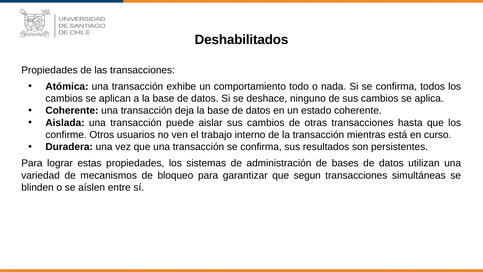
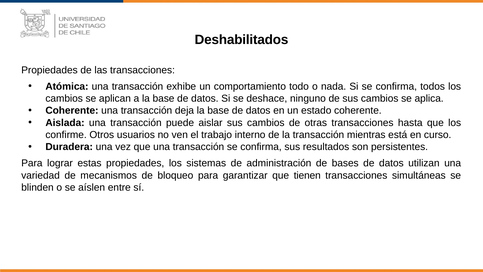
segun: segun -> tienen
